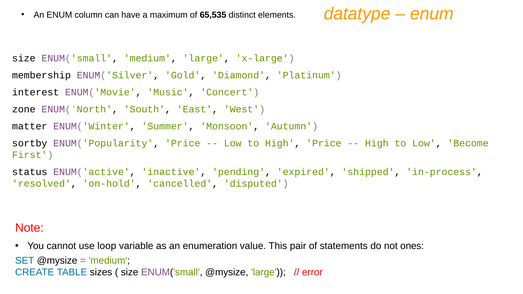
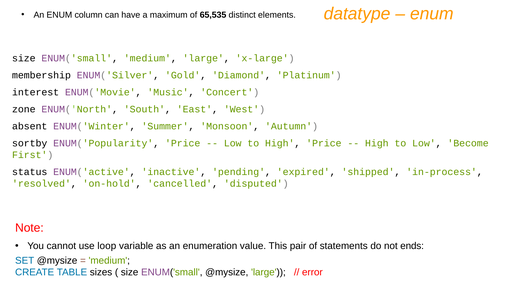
matter: matter -> absent
ones: ones -> ends
